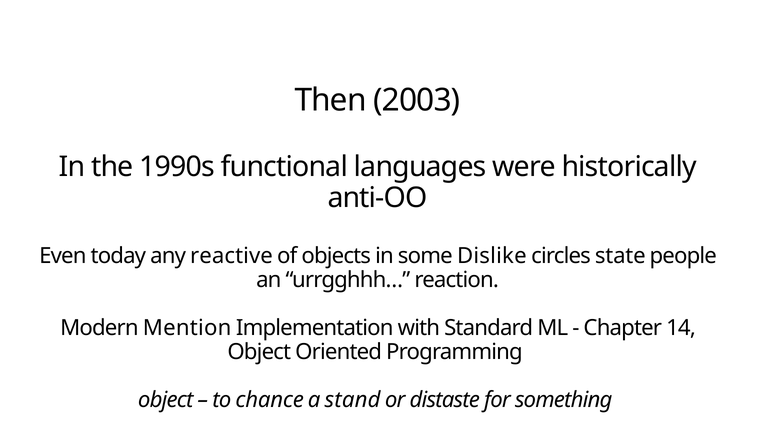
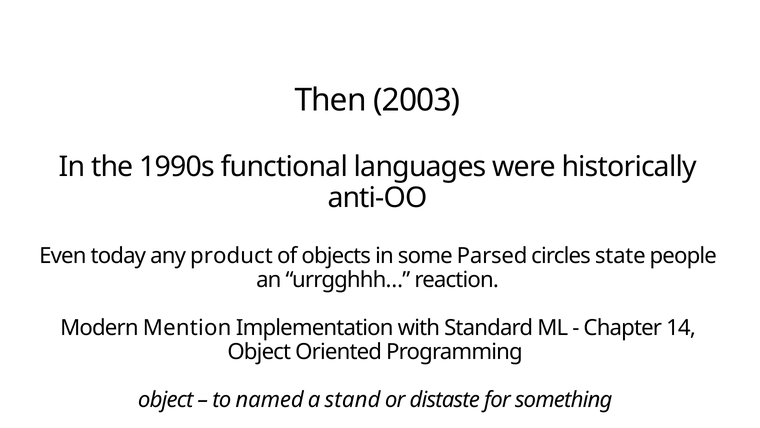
reactive: reactive -> product
Dislike: Dislike -> Parsed
chance: chance -> named
